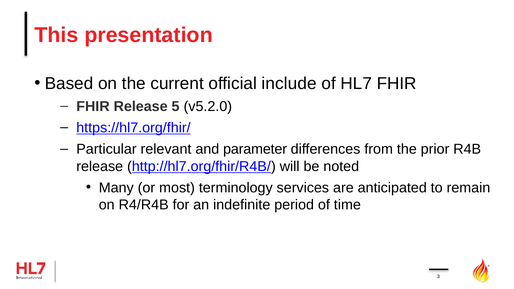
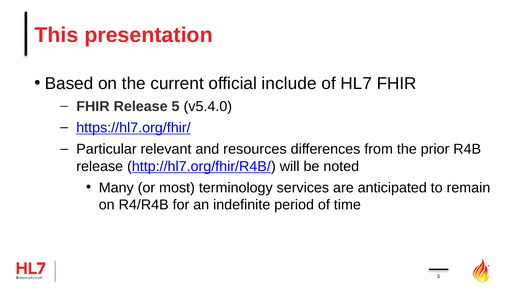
v5.2.0: v5.2.0 -> v5.4.0
parameter: parameter -> resources
